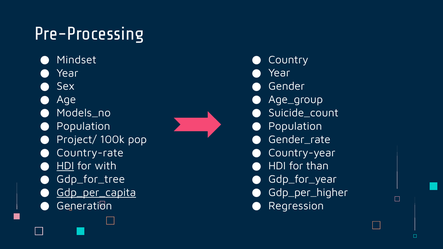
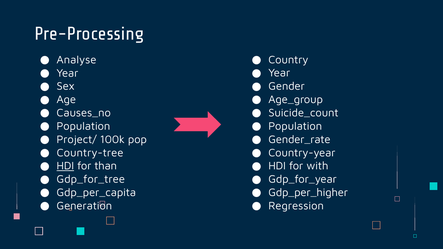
Mindset: Mindset -> Analyse
Models_no: Models_no -> Causes_no
Country-rate: Country-rate -> Country-tree
with: with -> than
than: than -> with
Gdp_per_capita underline: present -> none
